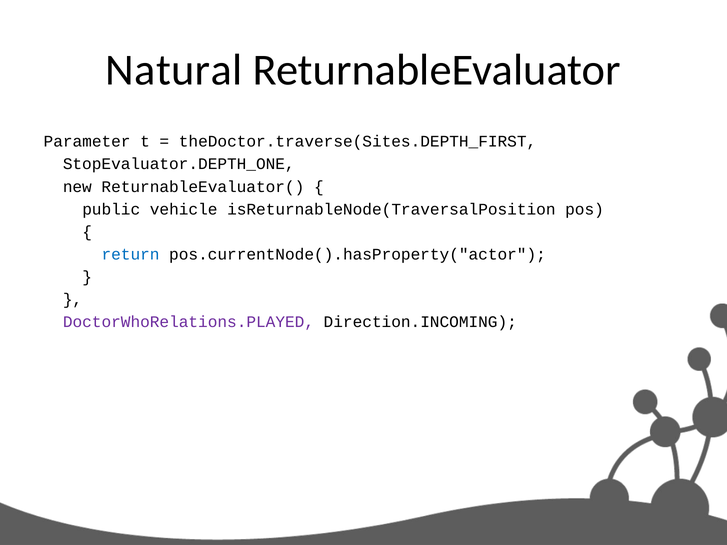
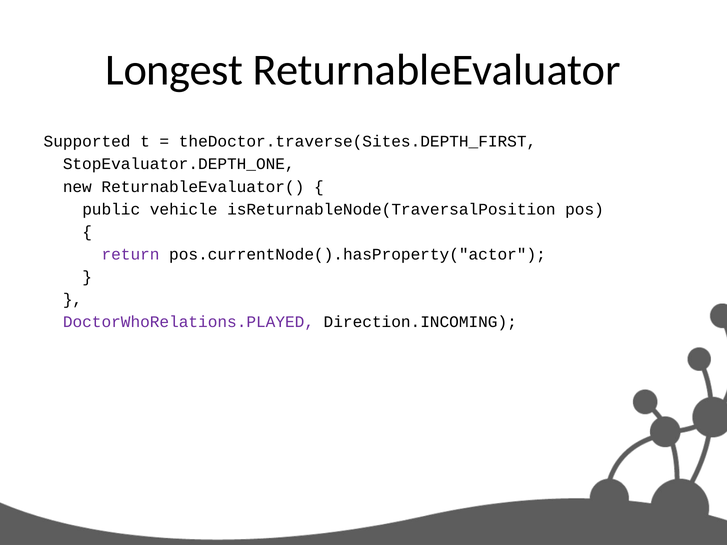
Natural: Natural -> Longest
Parameter: Parameter -> Supported
return colour: blue -> purple
